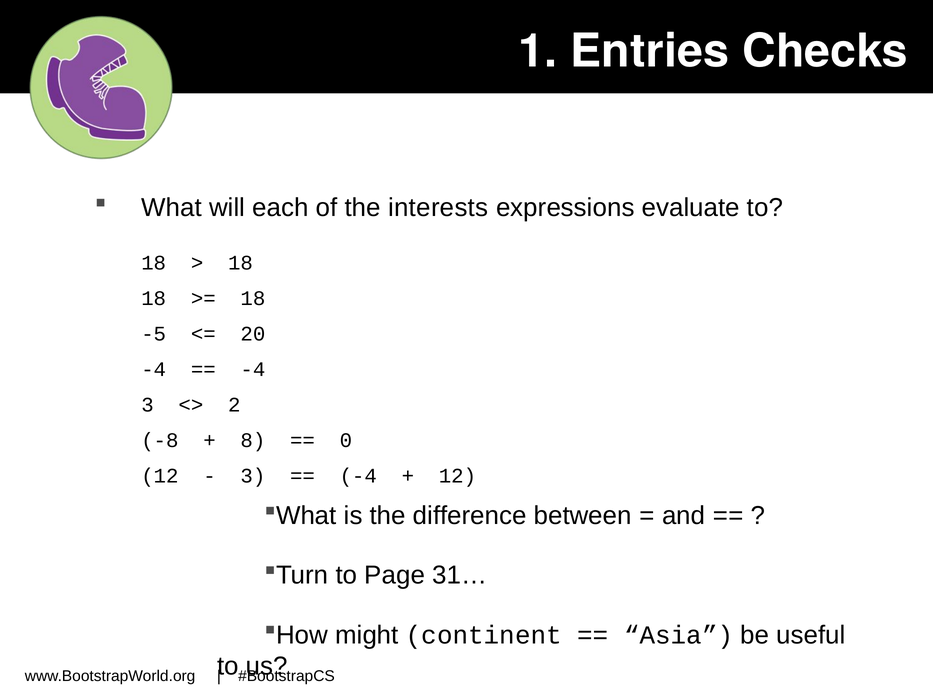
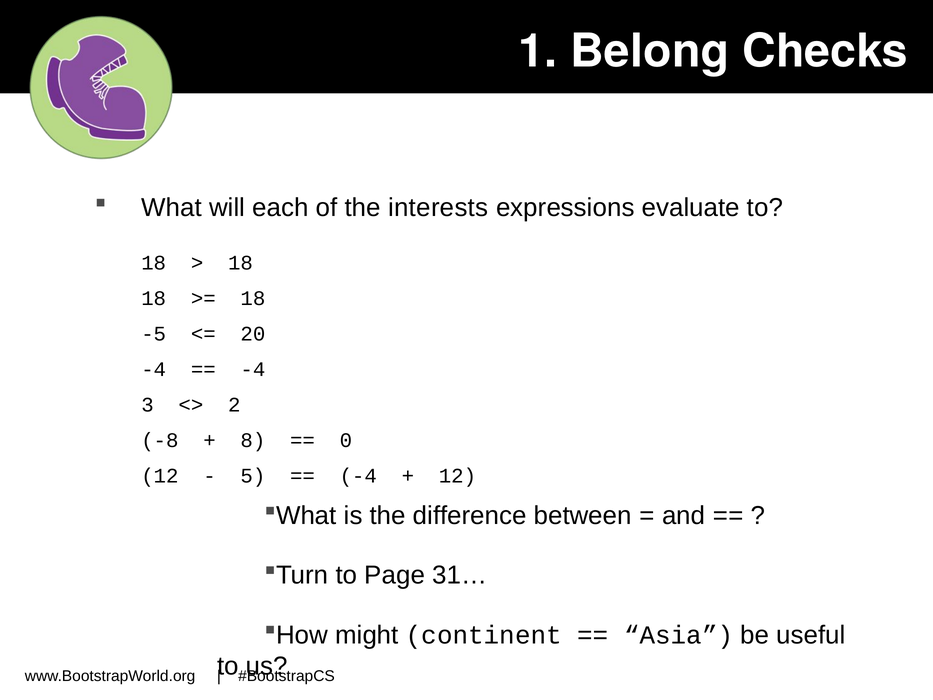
Entries: Entries -> Belong
3 at (253, 476): 3 -> 5
